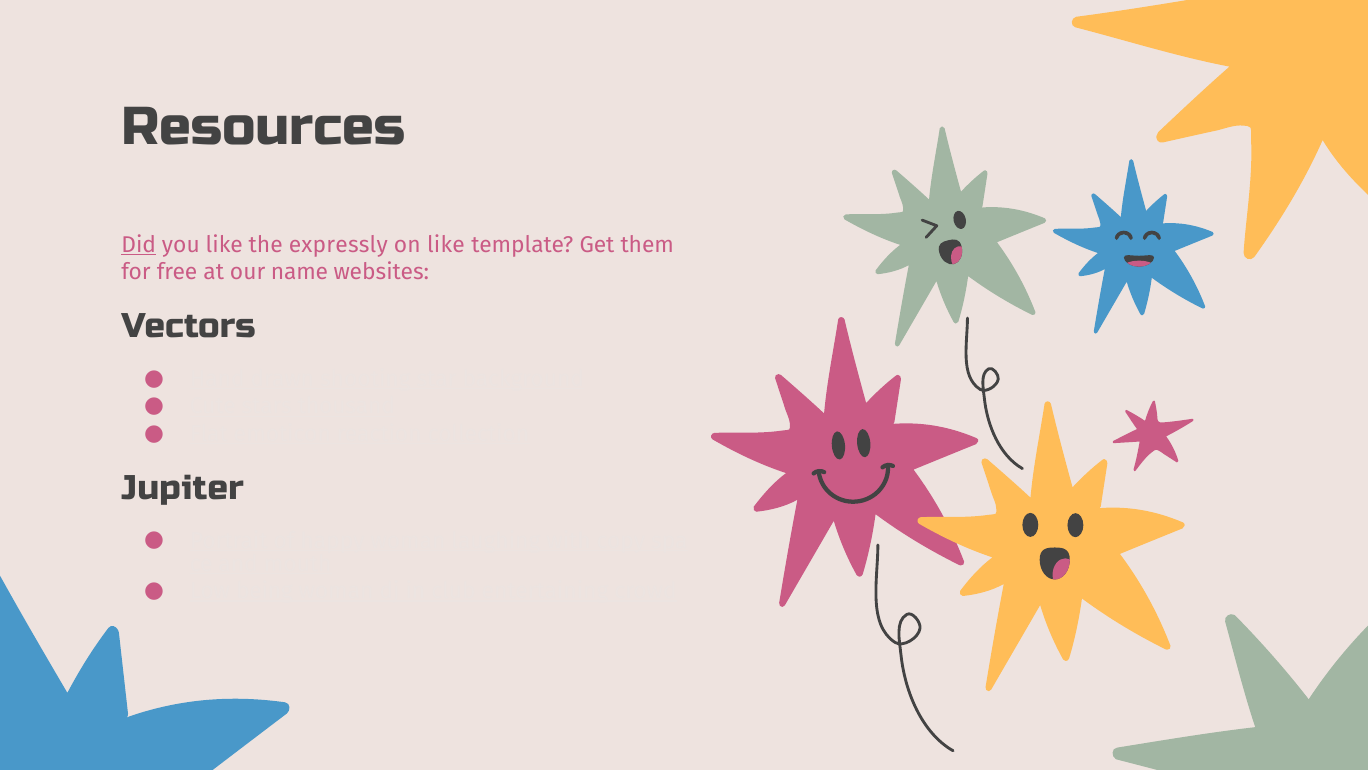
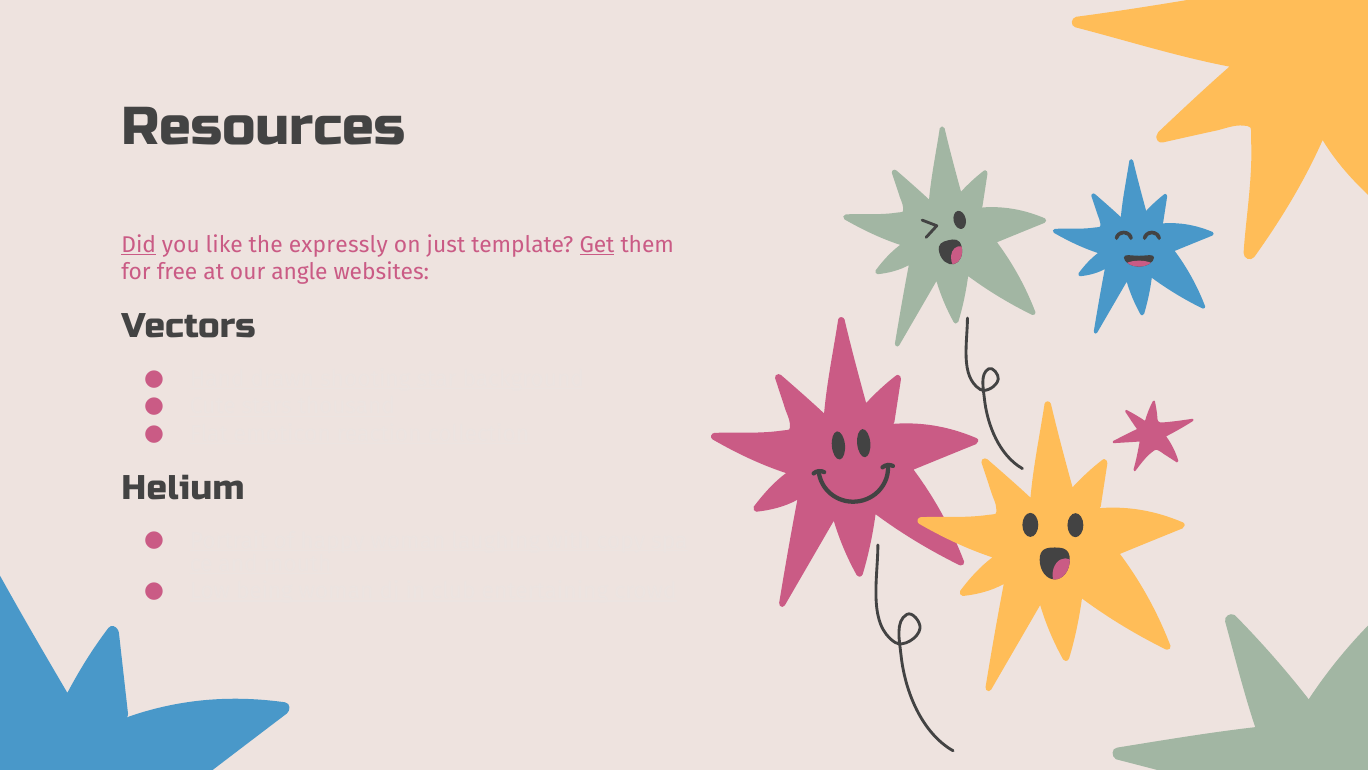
on like: like -> just
Get underline: none -> present
name: name -> angle
Jupiter: Jupiter -> Helium
